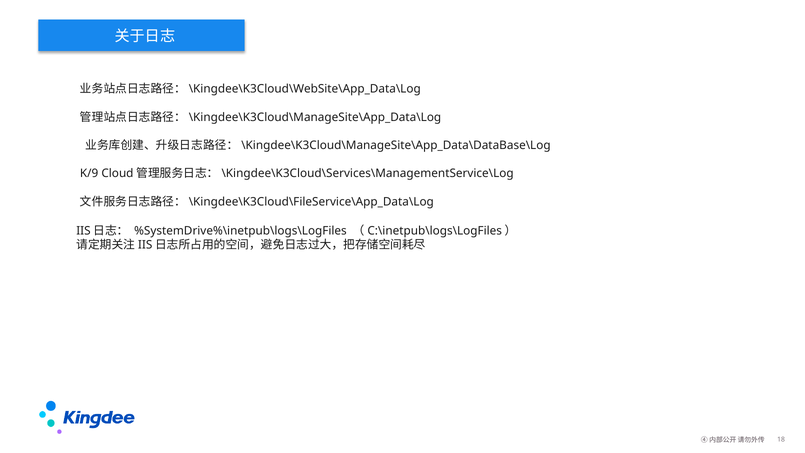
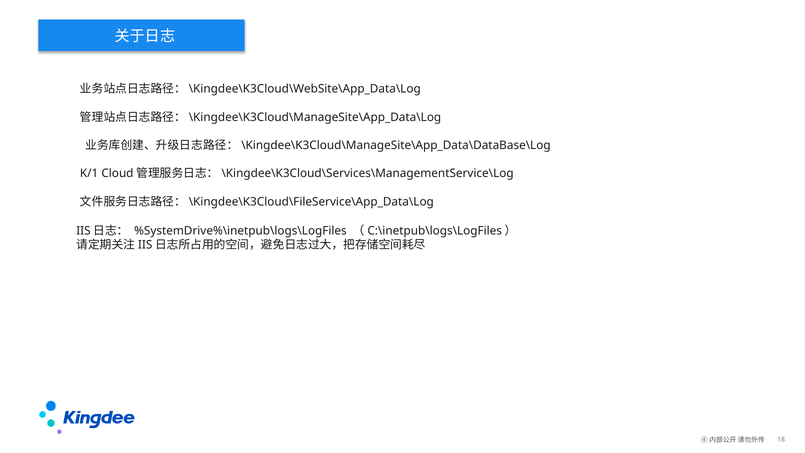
K/9: K/9 -> K/1
